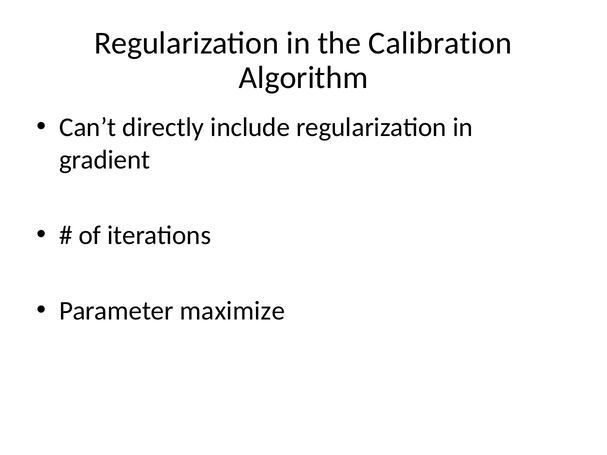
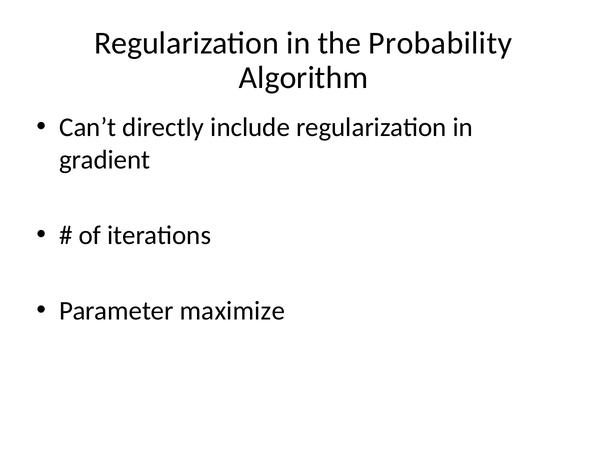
Calibration: Calibration -> Probability
